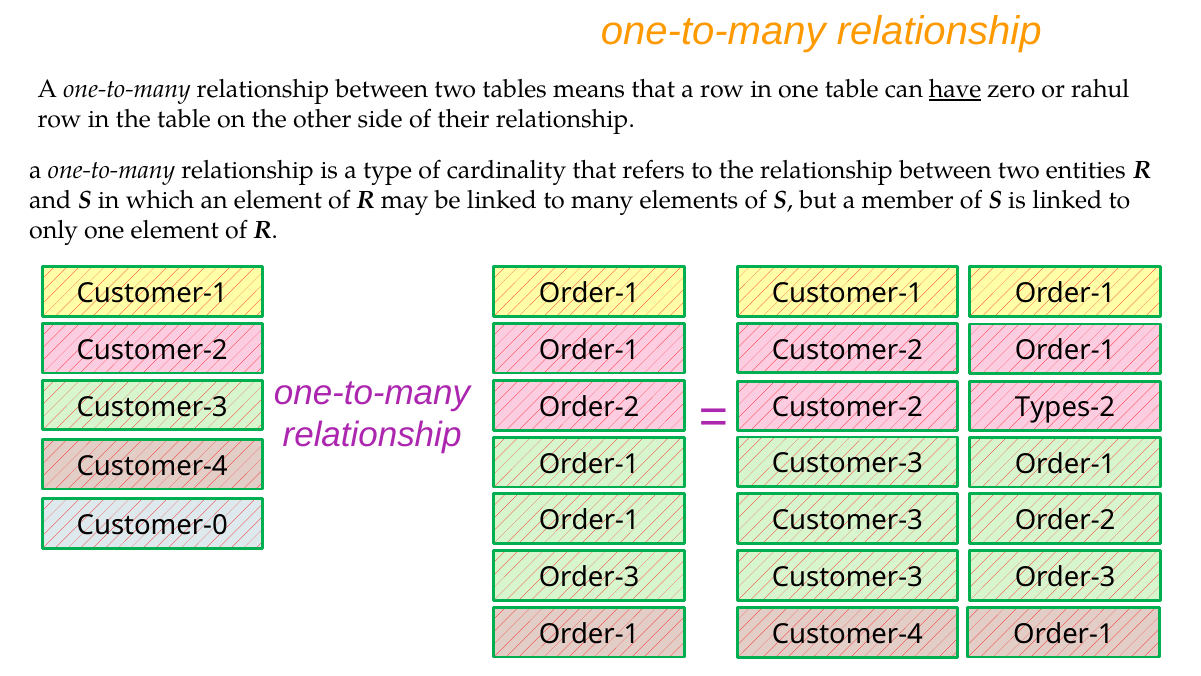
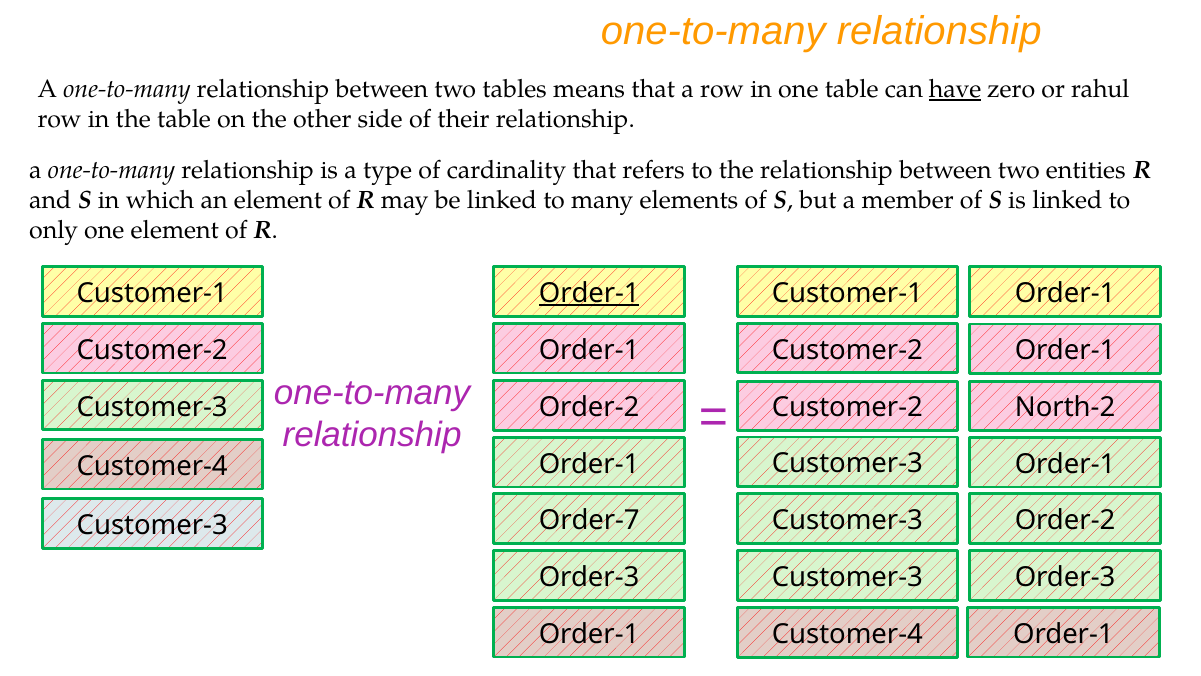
Order-1 at (589, 293) underline: none -> present
Types-2: Types-2 -> North-2
Order-1 at (589, 520): Order-1 -> Order-7
Customer-0 at (152, 525): Customer-0 -> Customer-3
